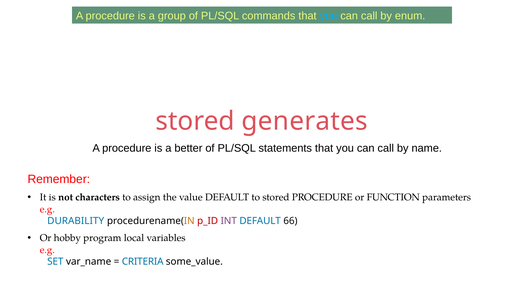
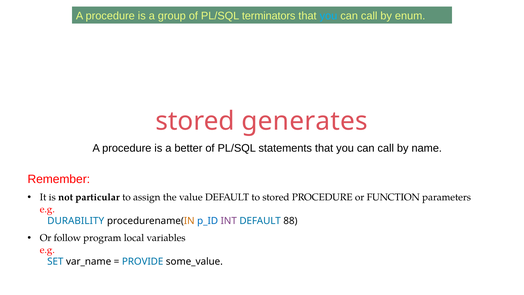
commands: commands -> terminators
characters: characters -> particular
p_ID colour: red -> blue
66: 66 -> 88
hobby: hobby -> follow
CRITERIA: CRITERIA -> PROVIDE
